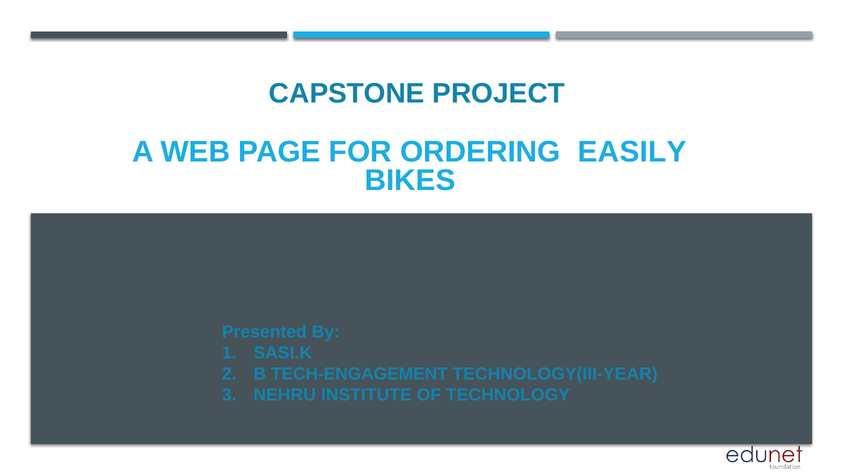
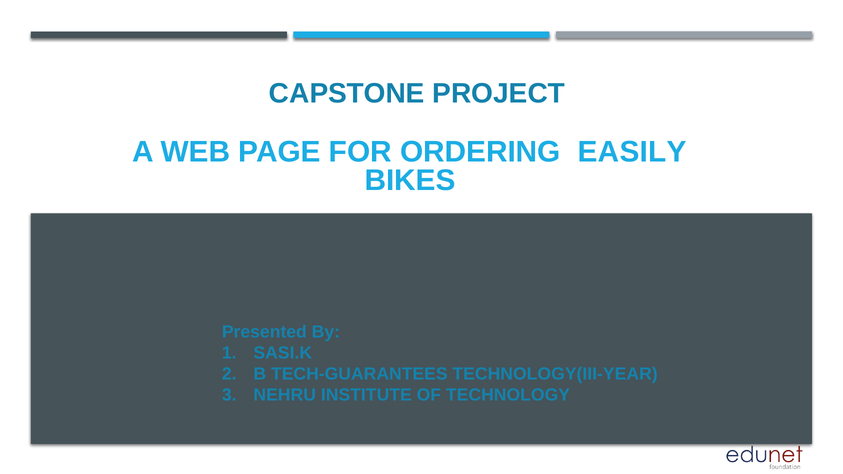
TECH-ENGAGEMENT: TECH-ENGAGEMENT -> TECH-GUARANTEES
